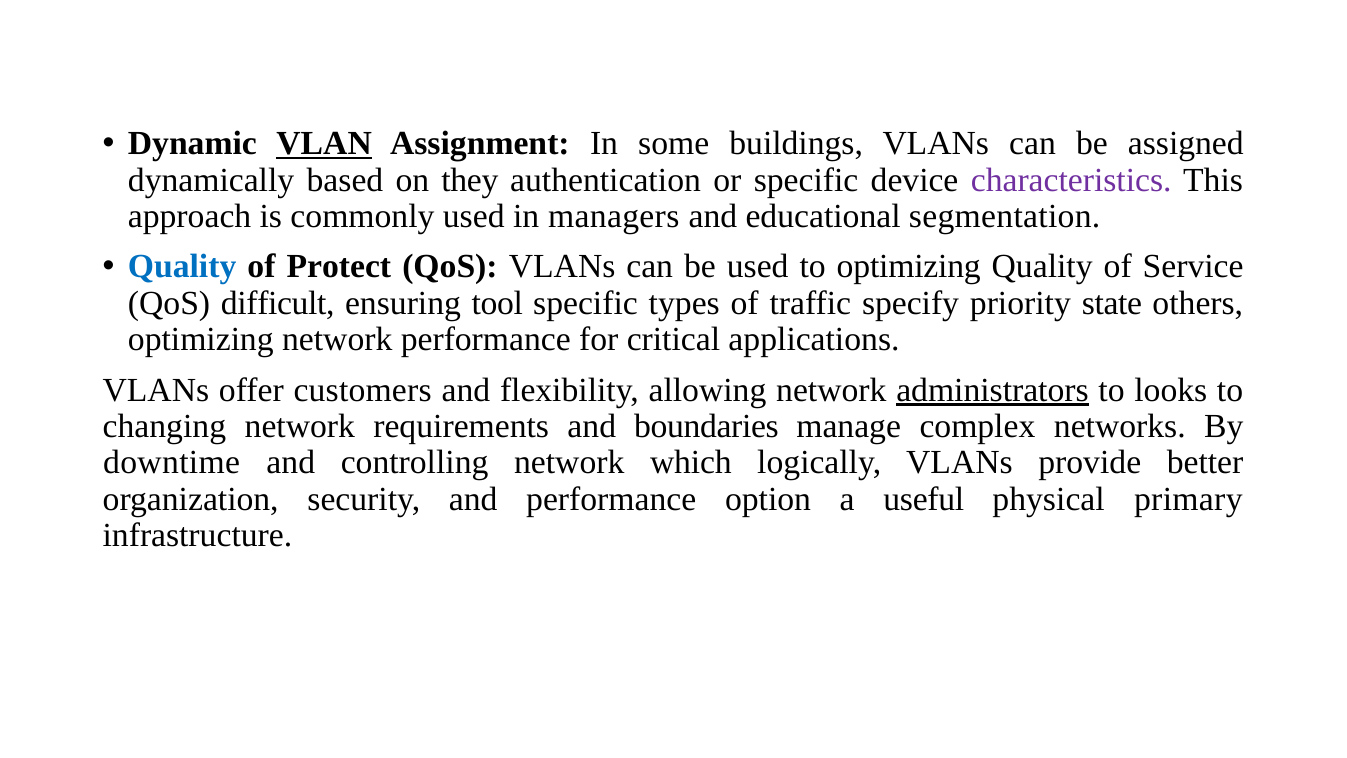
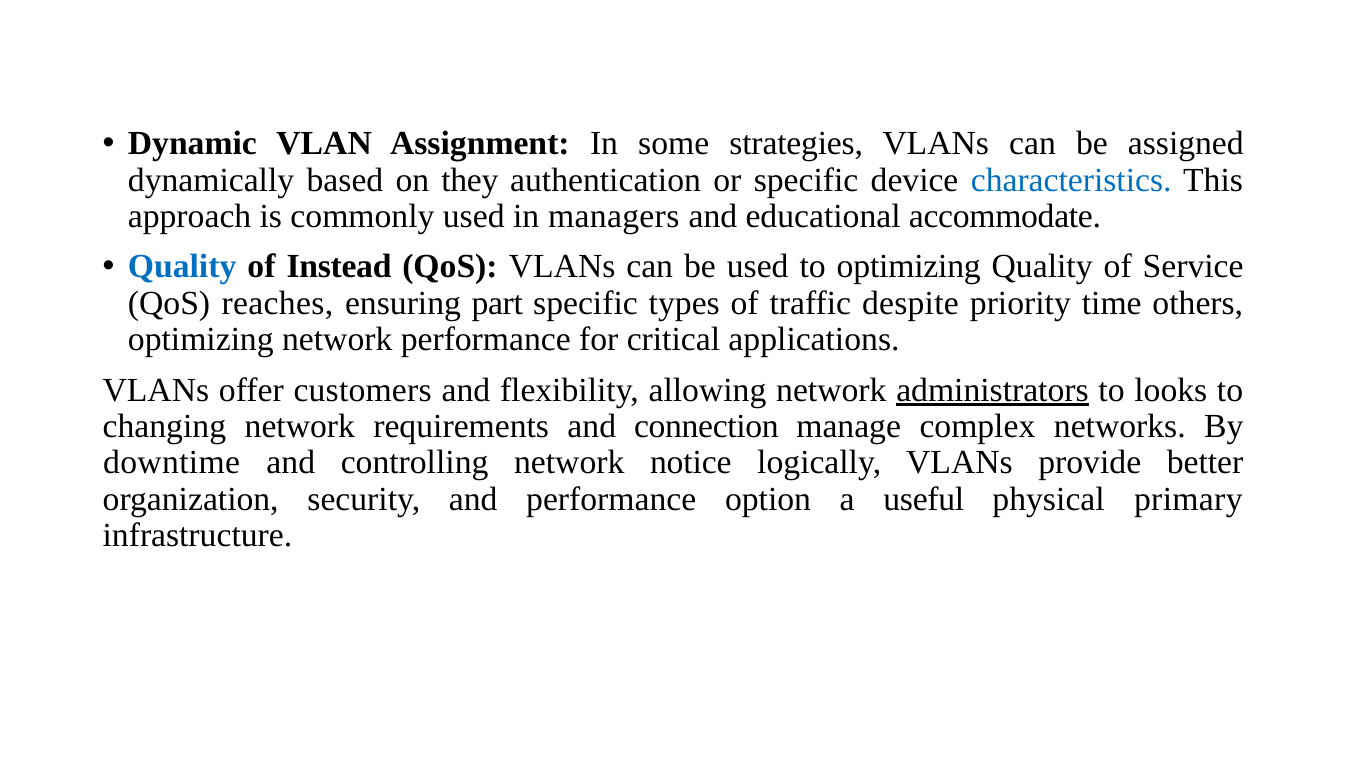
VLAN underline: present -> none
buildings: buildings -> strategies
characteristics colour: purple -> blue
segmentation: segmentation -> accommodate
Protect: Protect -> Instead
difficult: difficult -> reaches
tool: tool -> part
specify: specify -> despite
state: state -> time
boundaries: boundaries -> connection
which: which -> notice
